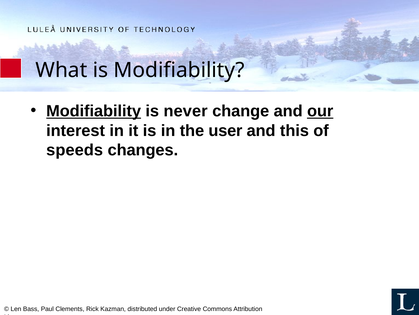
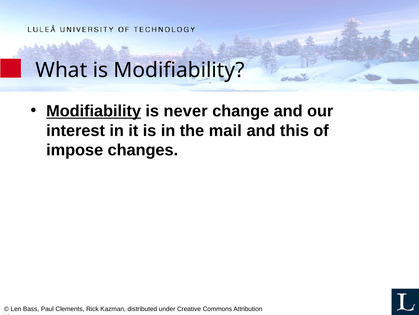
our underline: present -> none
user: user -> mail
speeds: speeds -> impose
